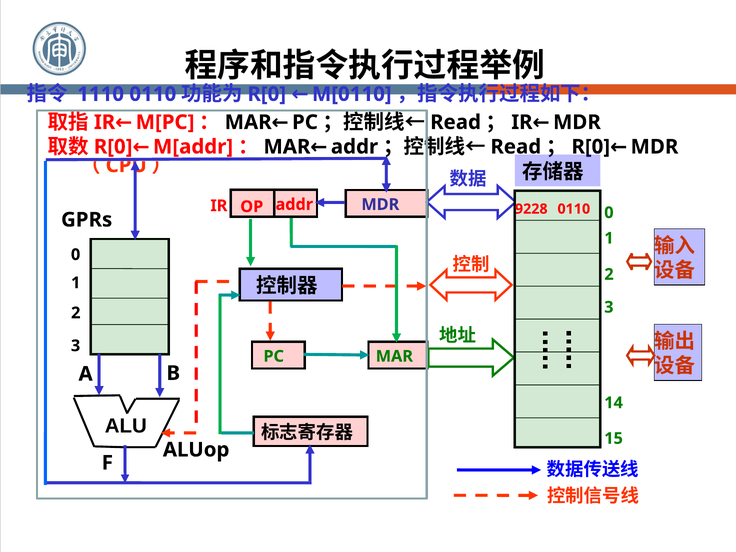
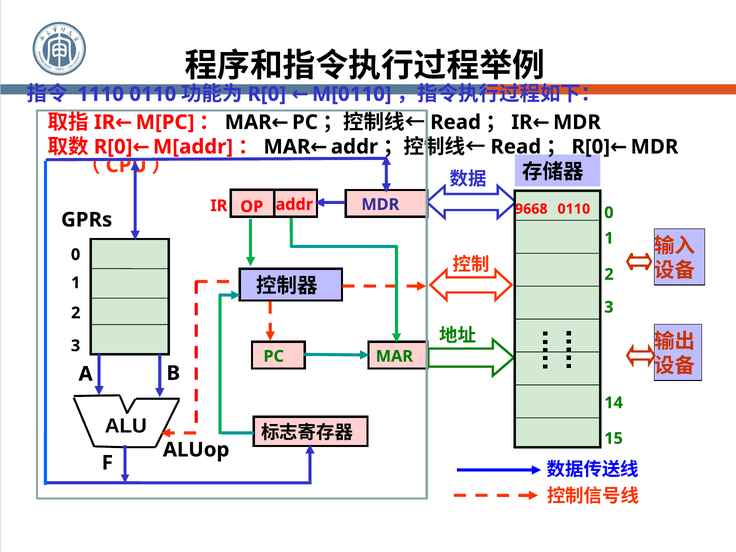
9228: 9228 -> 9668
